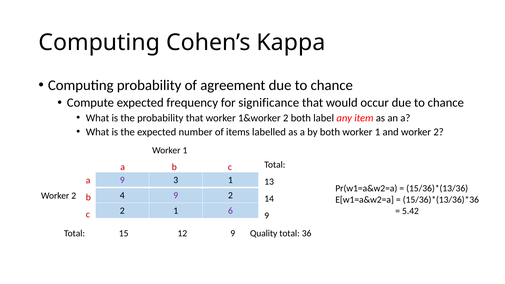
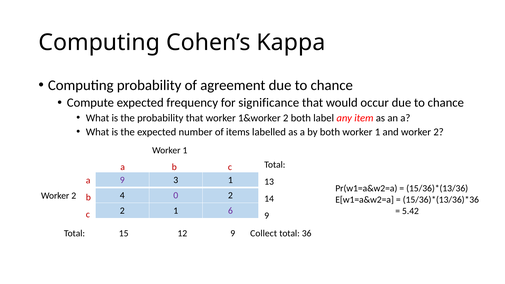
4 9: 9 -> 0
Quality: Quality -> Collect
